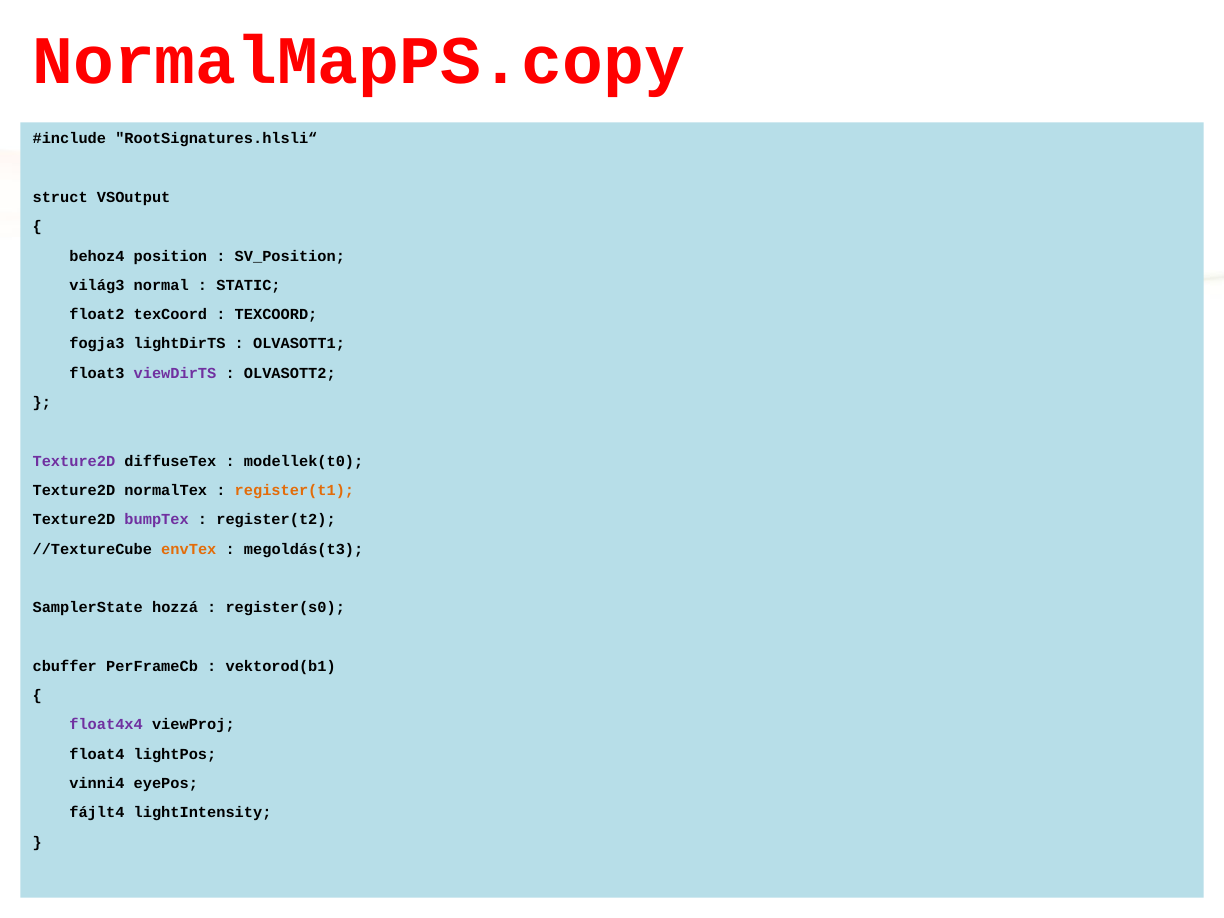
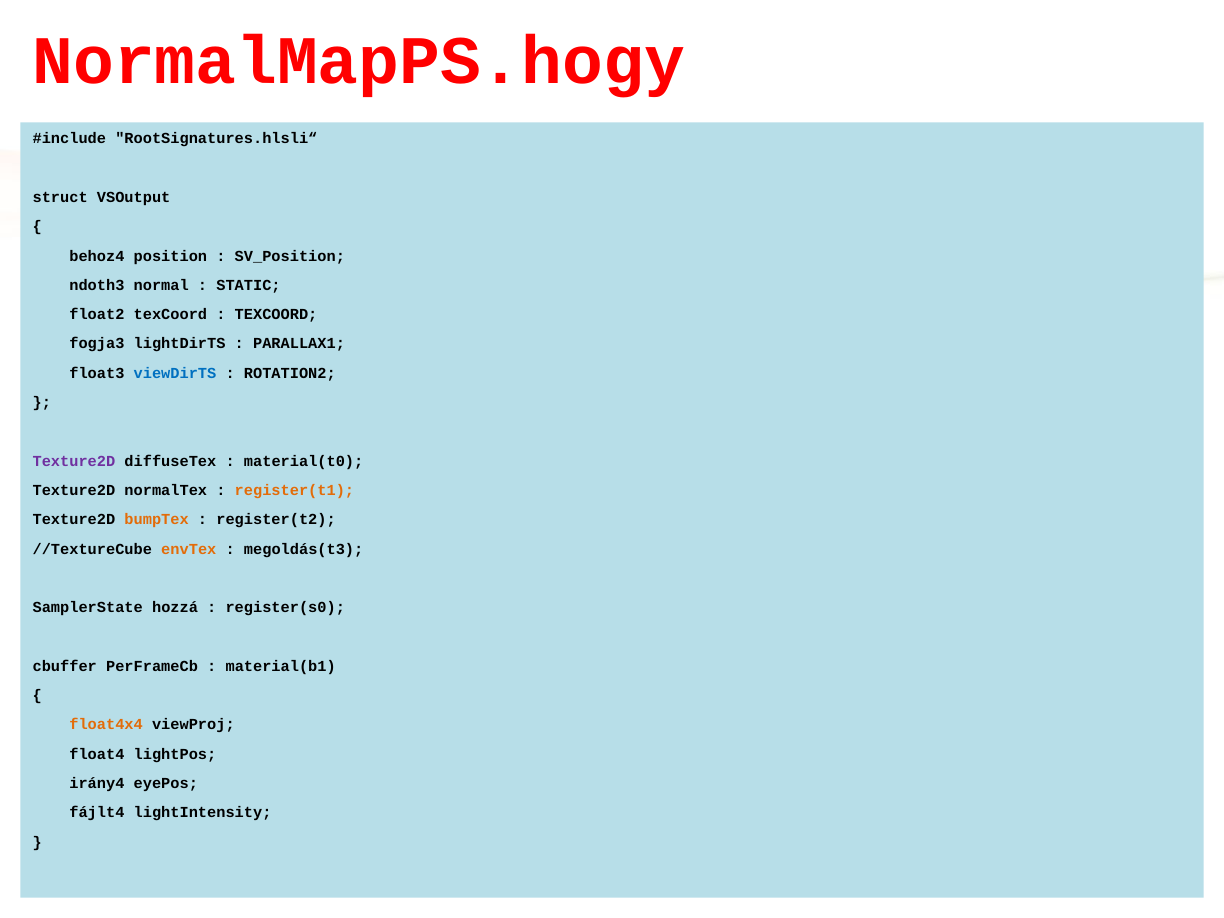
NormalMapPS.copy: NormalMapPS.copy -> NormalMapPS.hogy
világ3: világ3 -> ndoth3
OLVASOTT1: OLVASOTT1 -> PARALLAX1
viewDirTS colour: purple -> blue
OLVASOTT2: OLVASOTT2 -> ROTATION2
modellek(t0: modellek(t0 -> material(t0
bumpTex colour: purple -> orange
vektorod(b1: vektorod(b1 -> material(b1
float4x4 colour: purple -> orange
vinni4: vinni4 -> irány4
